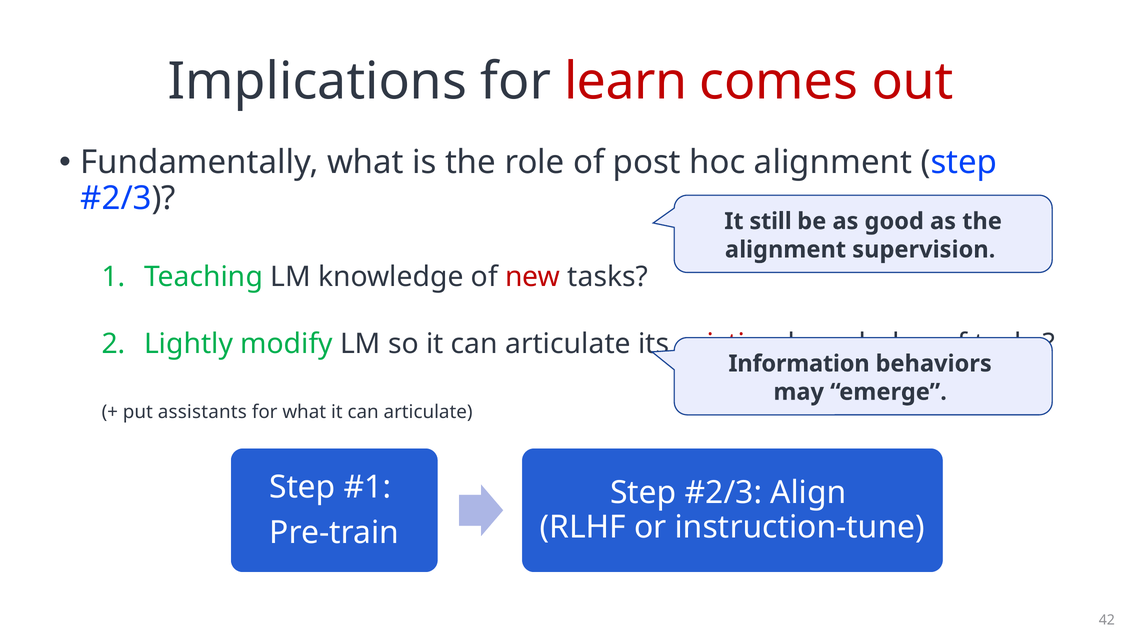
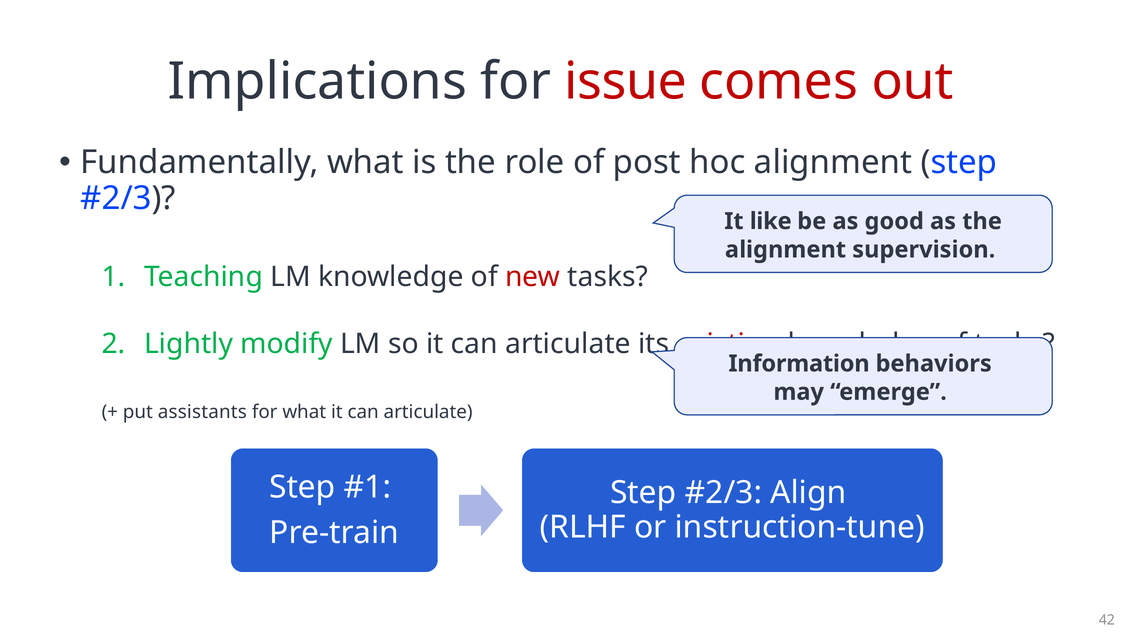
learn: learn -> issue
still: still -> like
